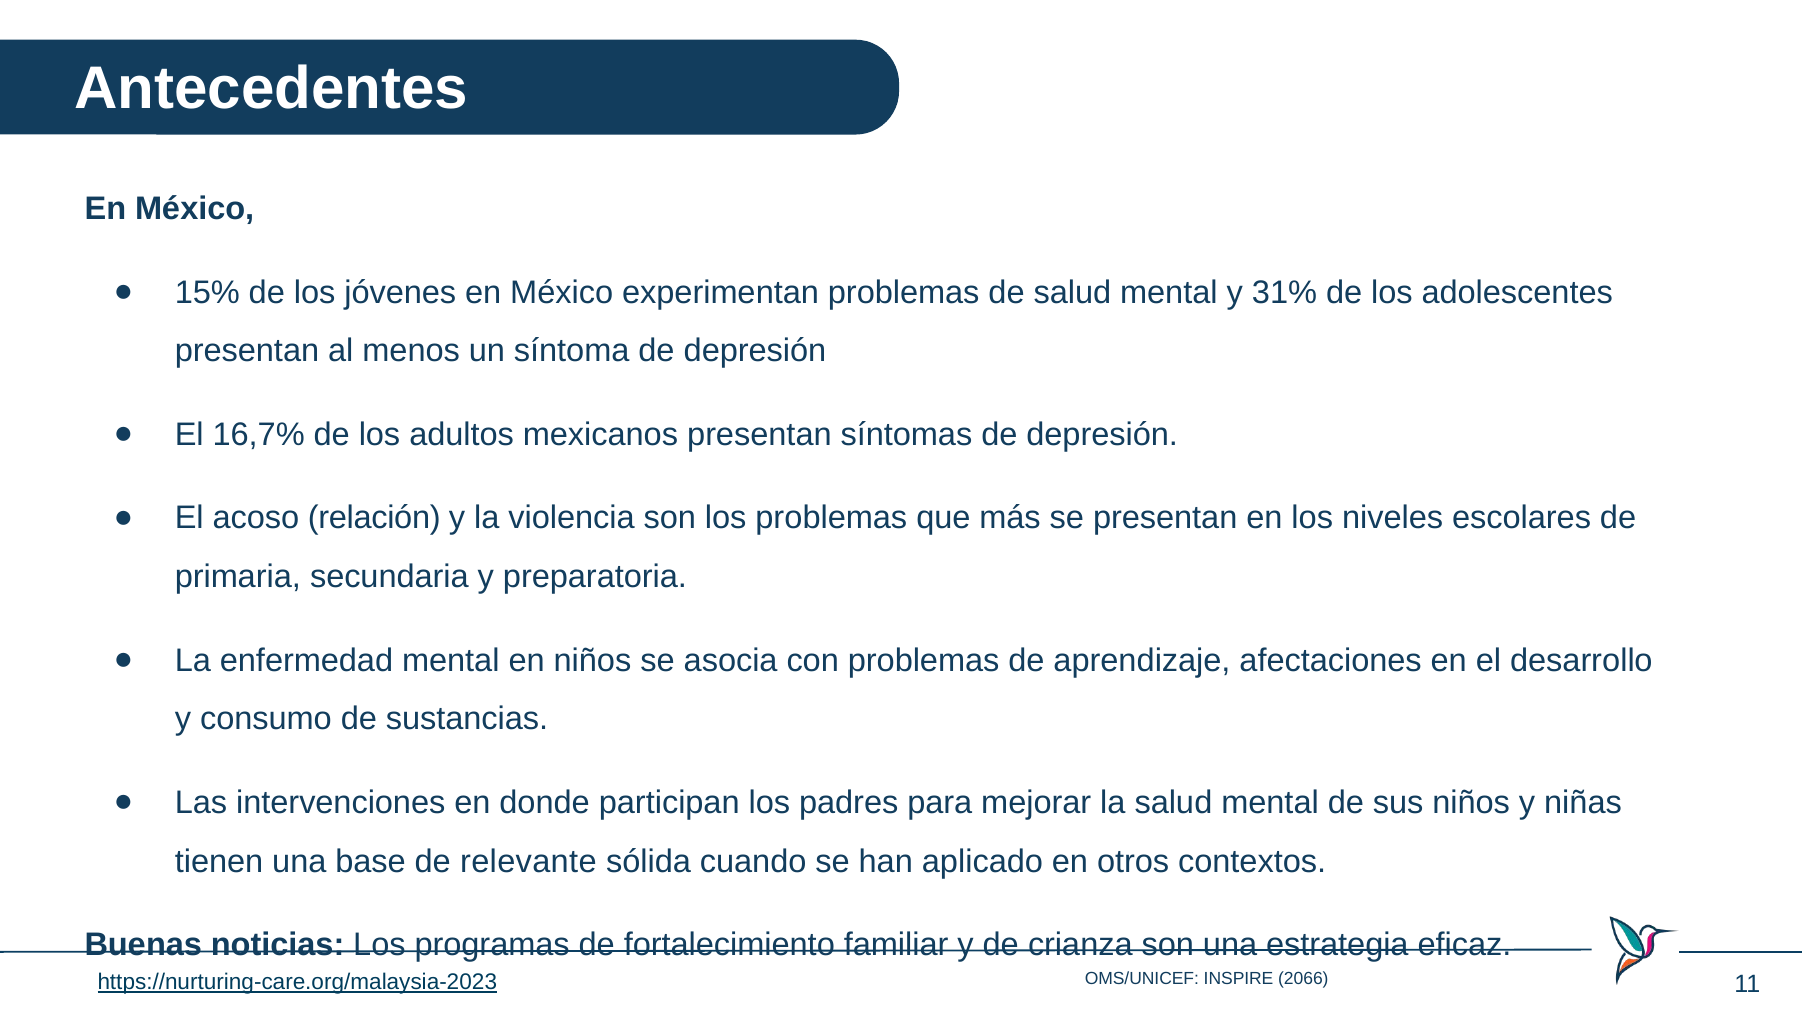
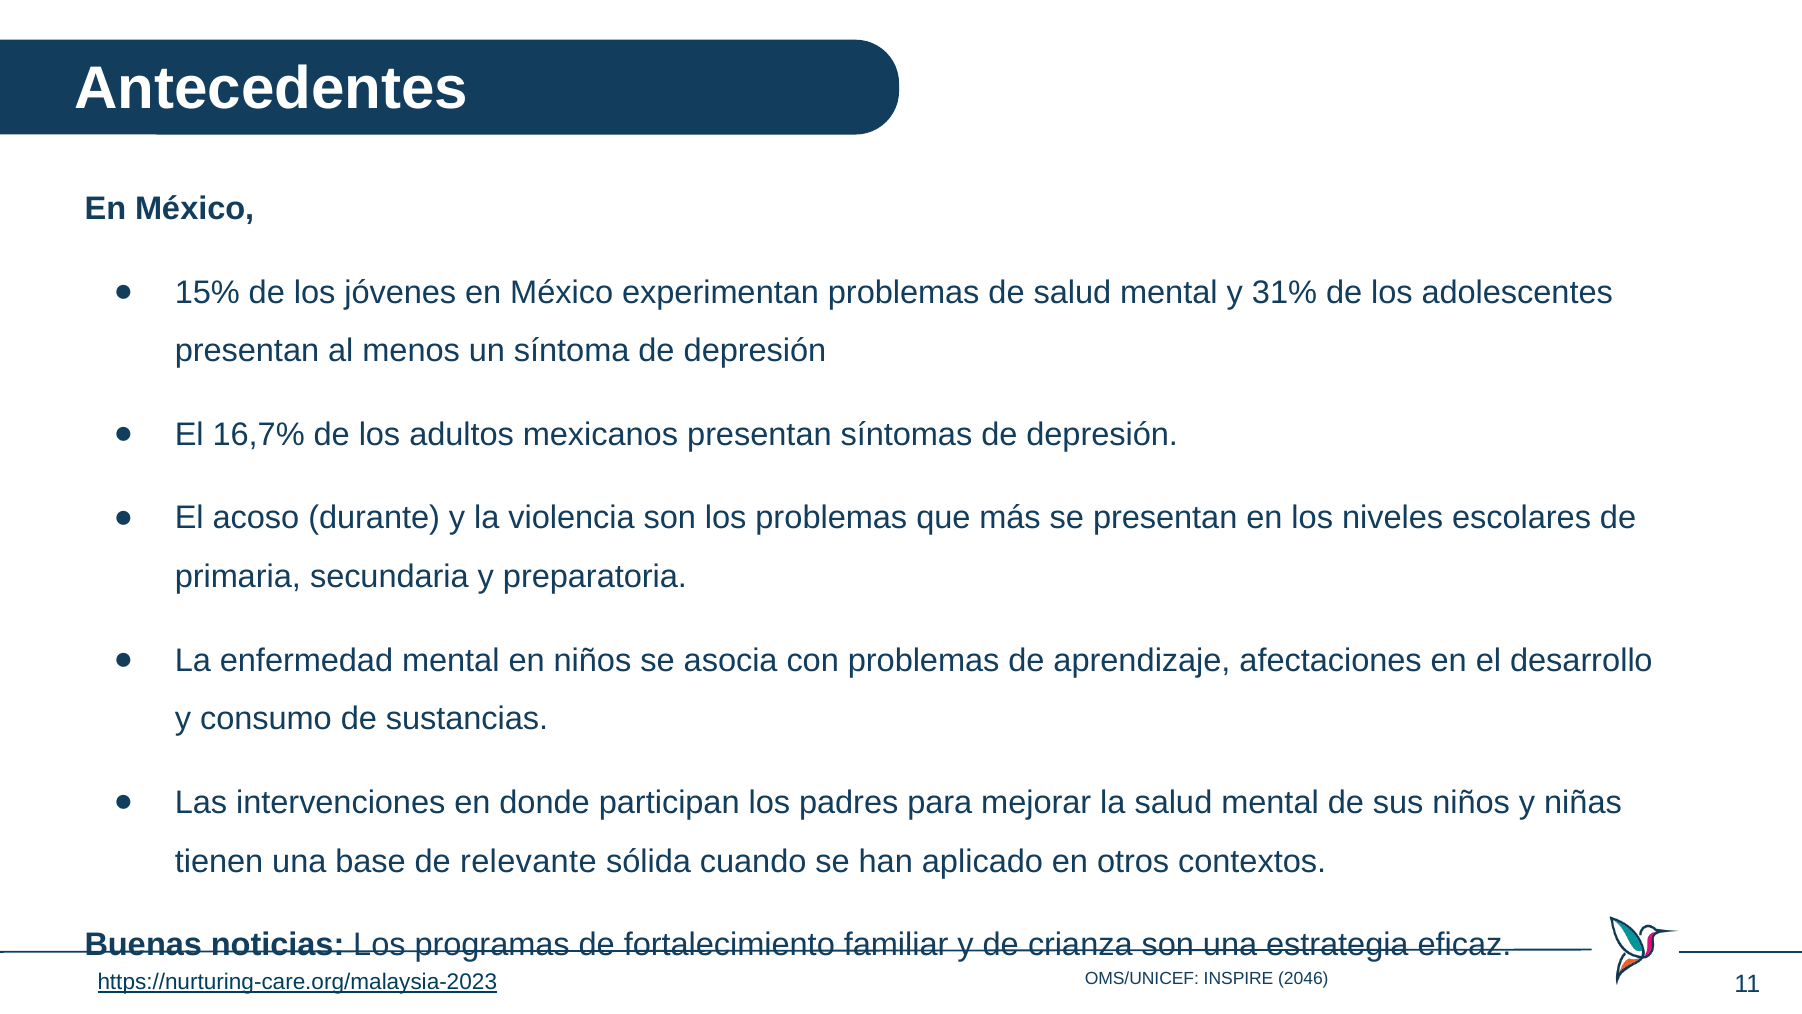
relación: relación -> durante
2066: 2066 -> 2046
